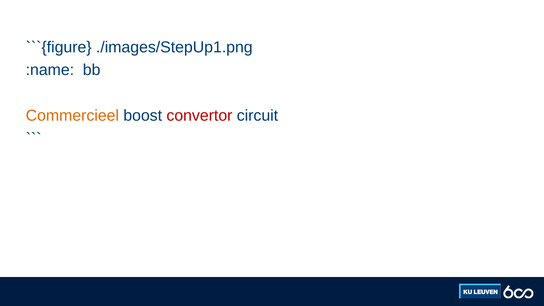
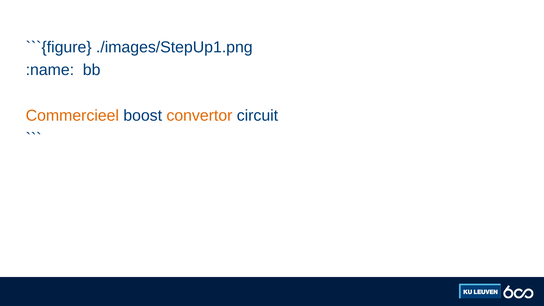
convertor colour: red -> orange
